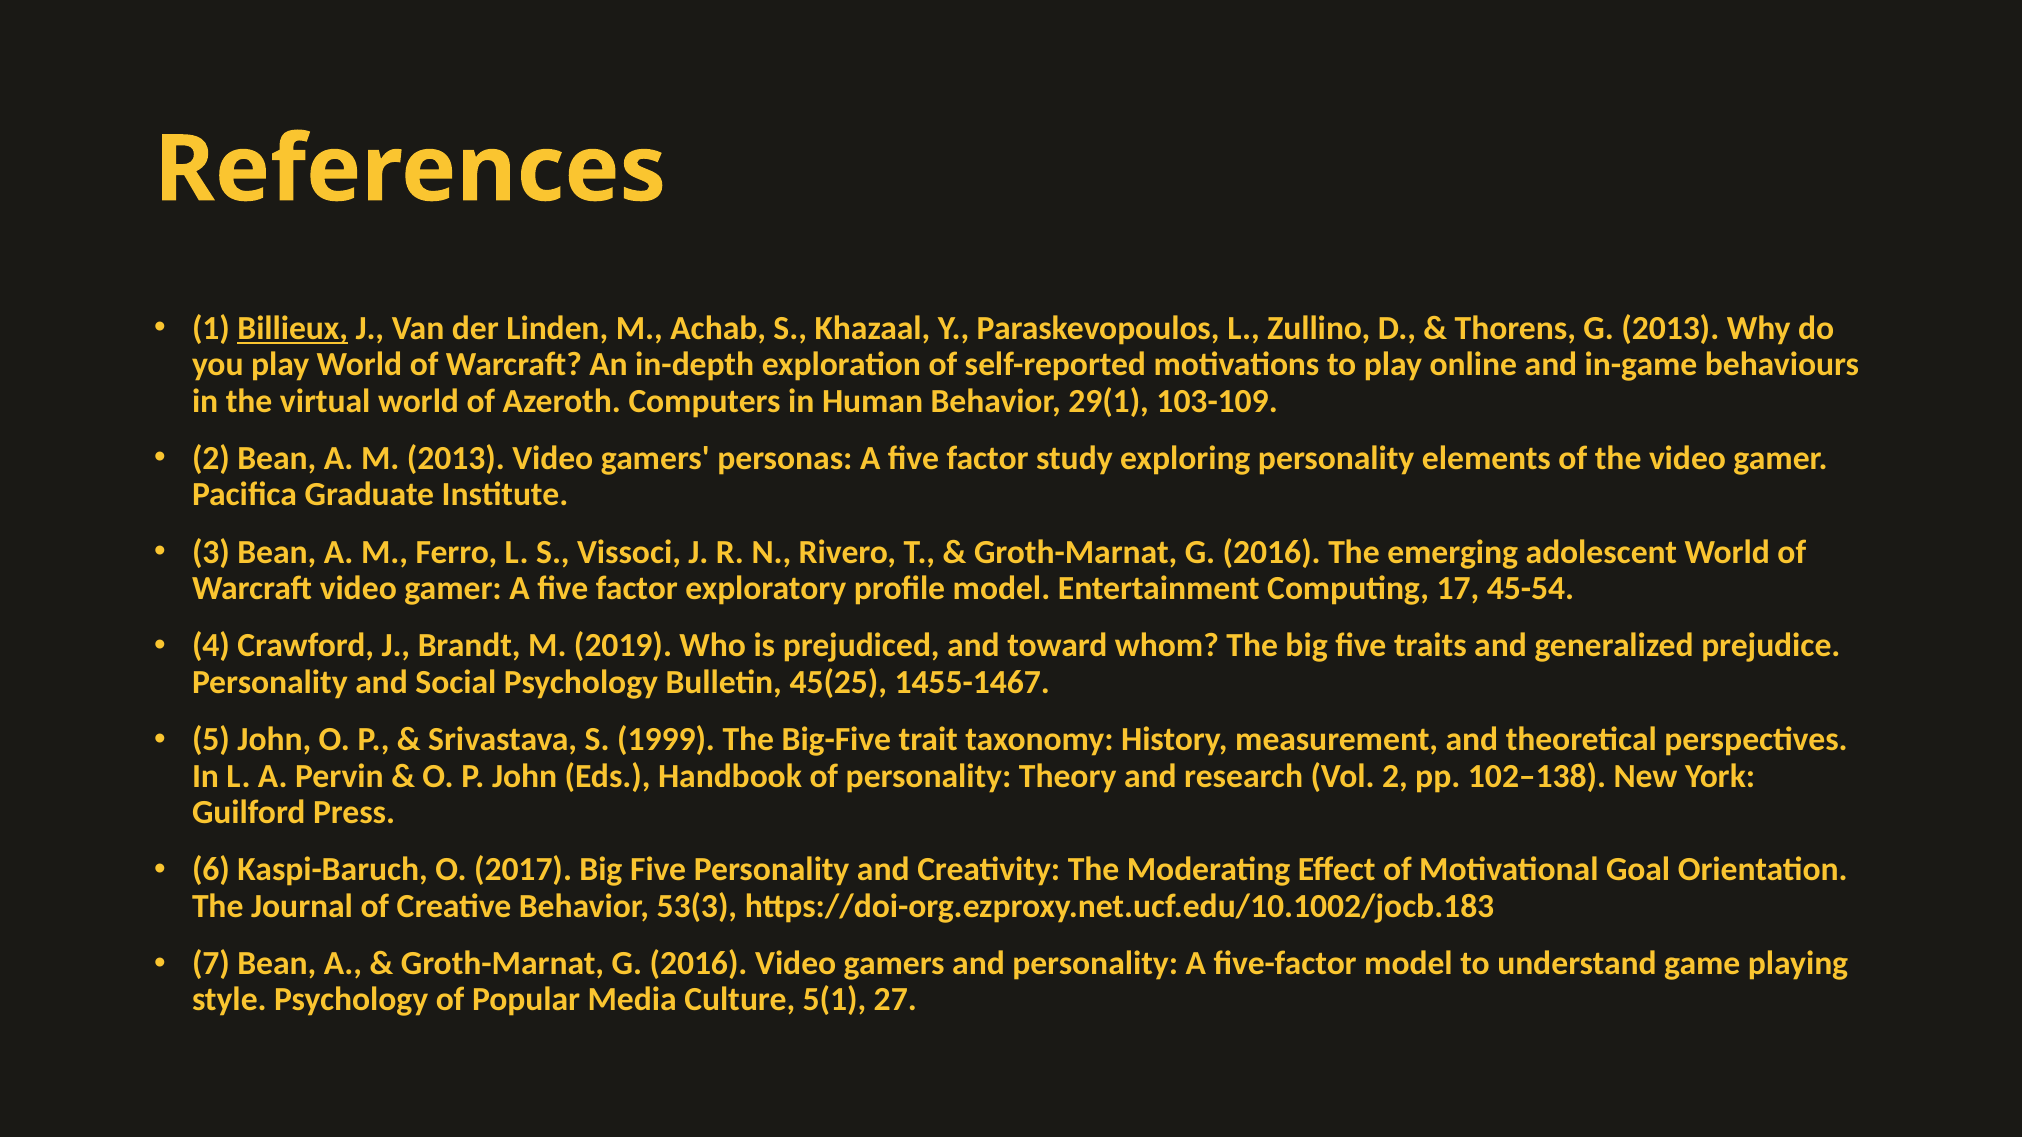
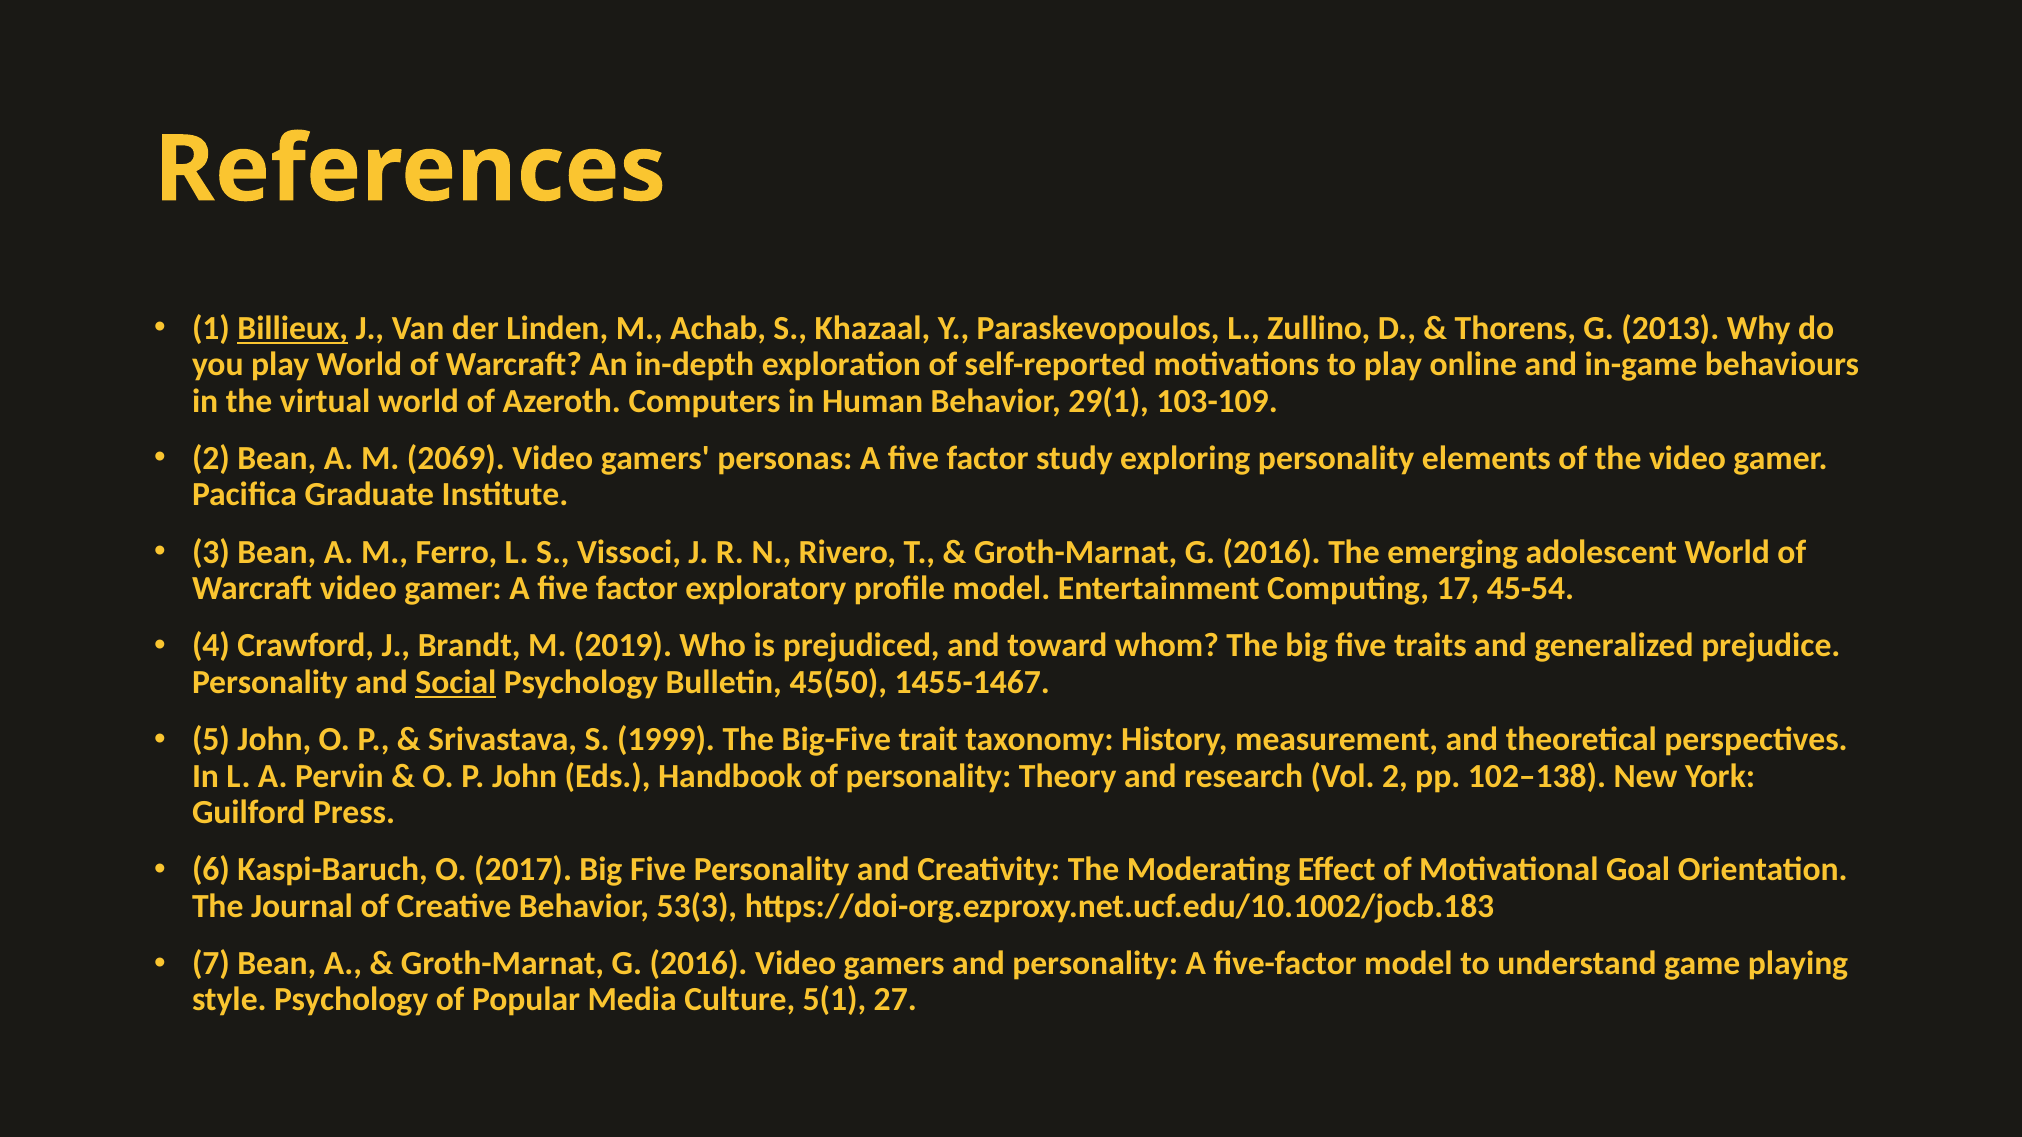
M 2013: 2013 -> 2069
Social underline: none -> present
45(25: 45(25 -> 45(50
